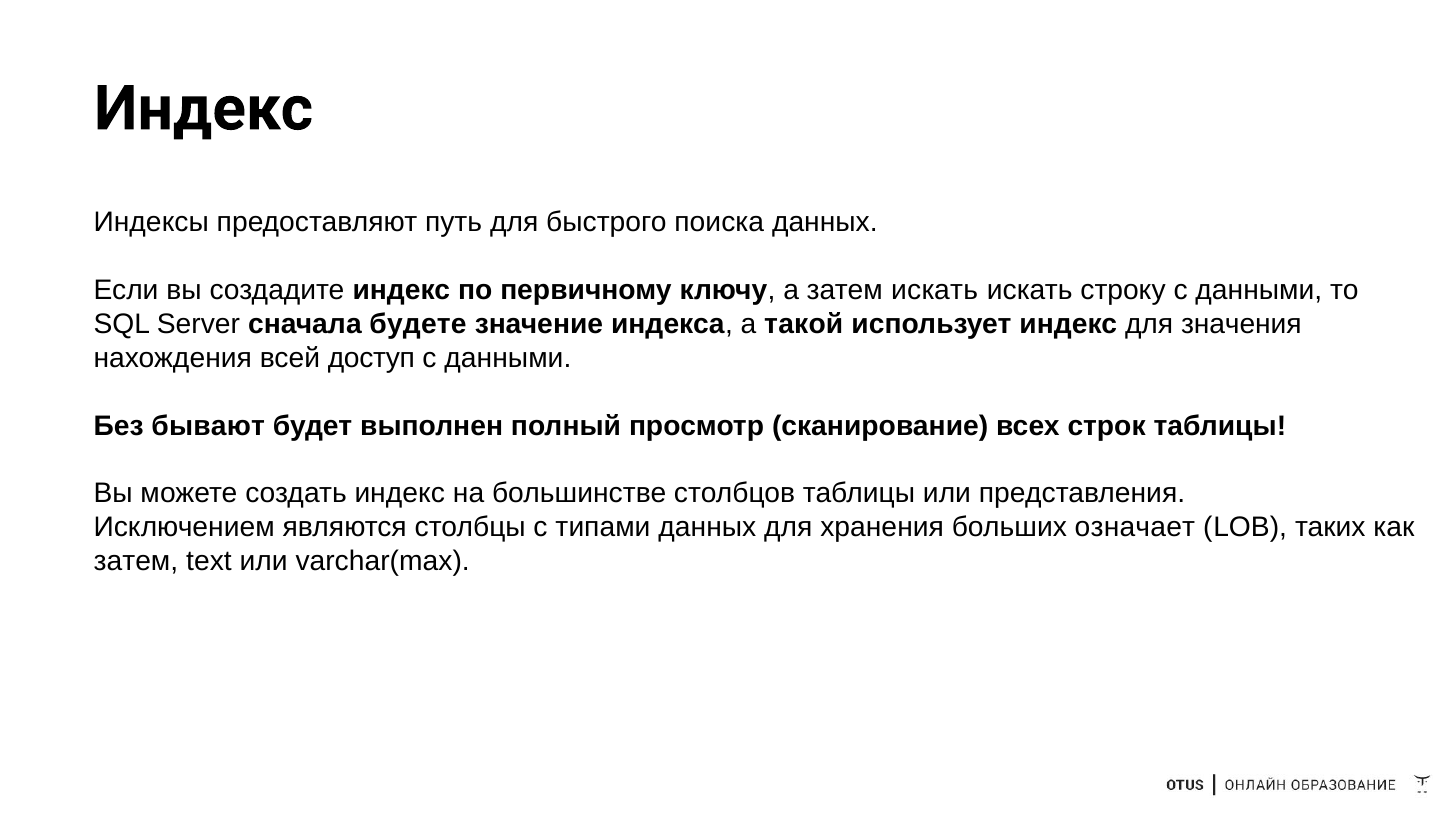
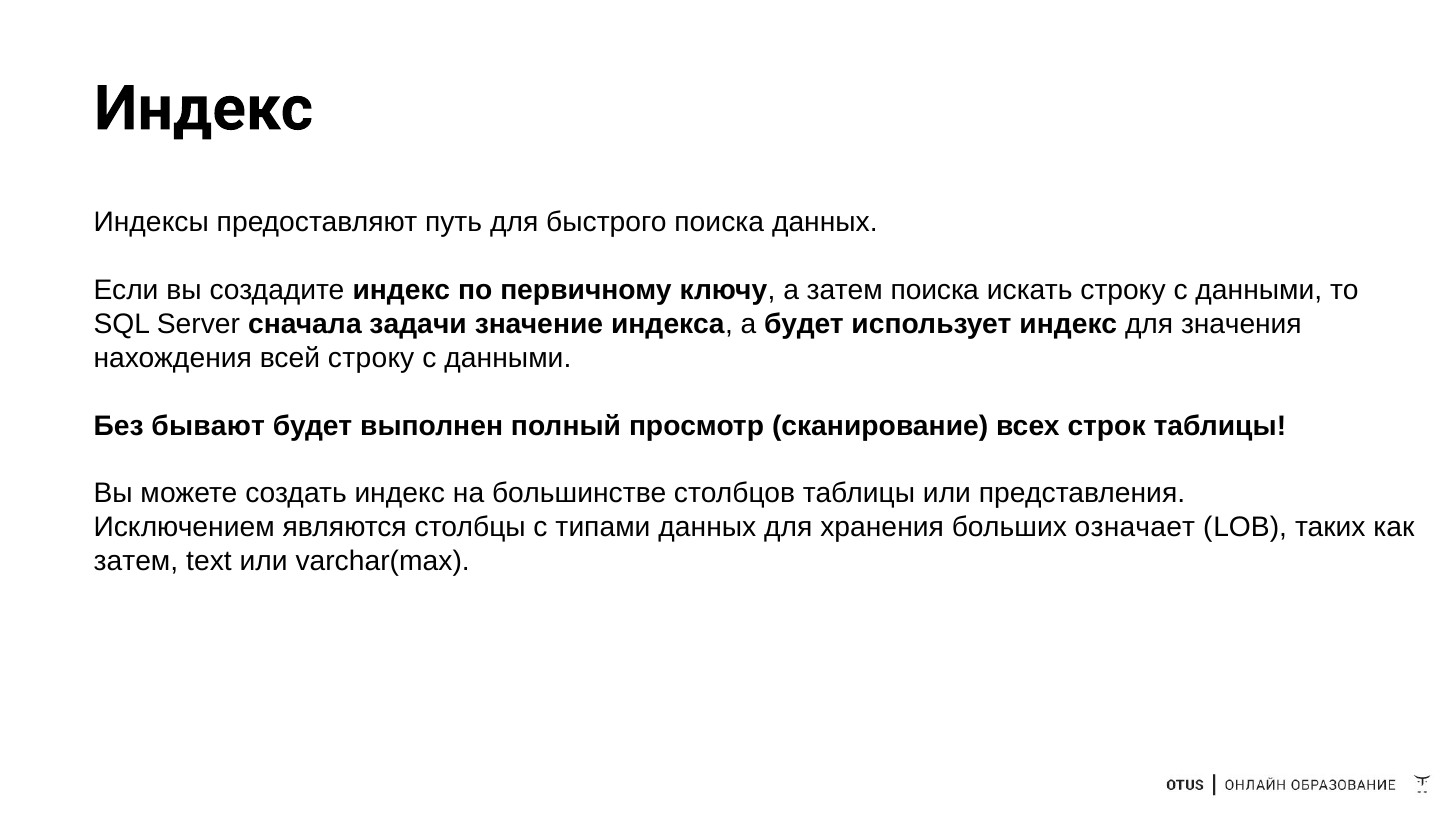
затем искать: искать -> поиска
будете: будете -> задачи
а такой: такой -> будет
всей доступ: доступ -> строку
